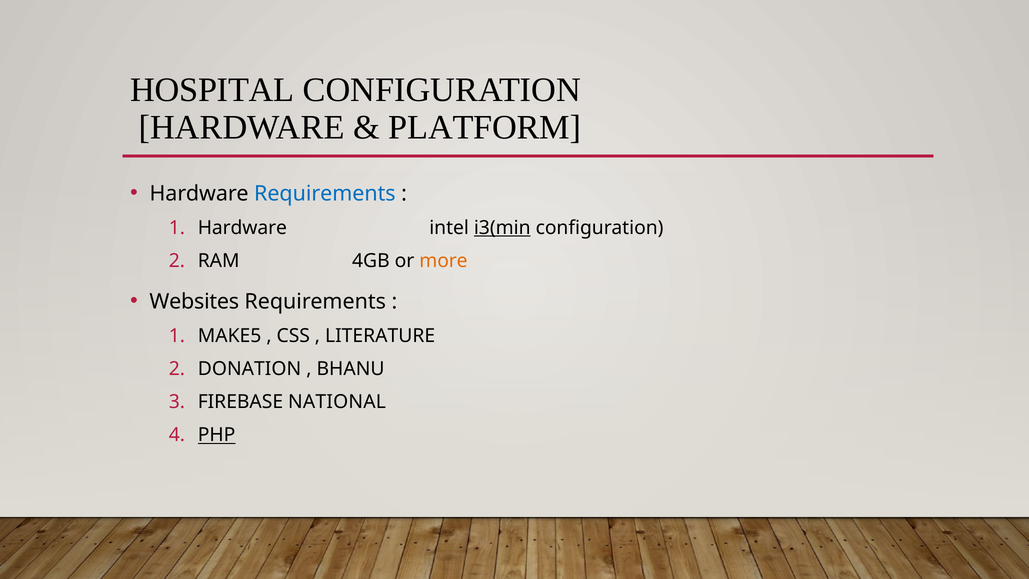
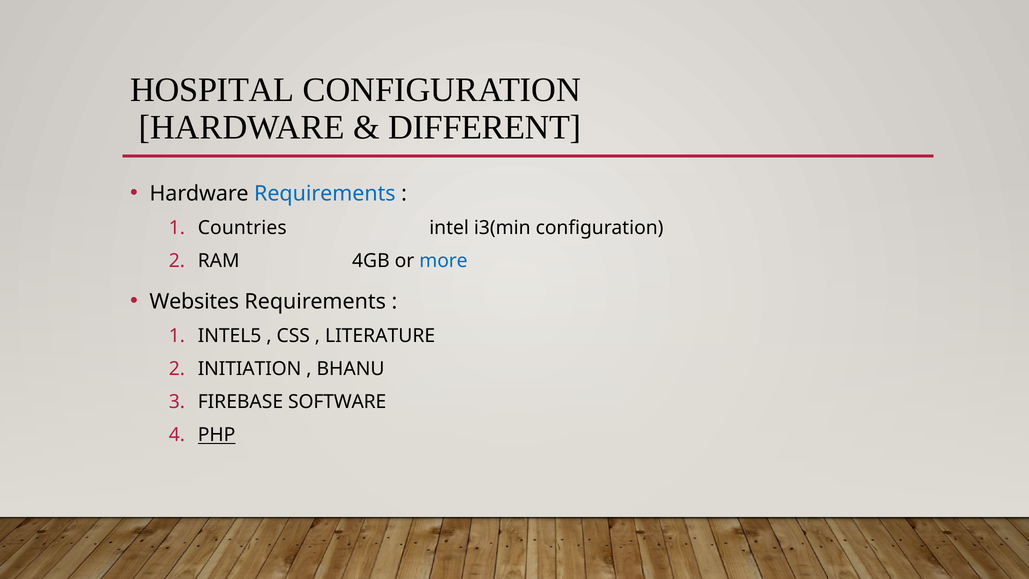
PLATFORM: PLATFORM -> DIFFERENT
Hardware at (242, 228): Hardware -> Countries
i3(min underline: present -> none
more colour: orange -> blue
MAKE5: MAKE5 -> INTEL5
DONATION: DONATION -> INITIATION
NATIONAL: NATIONAL -> SOFTWARE
